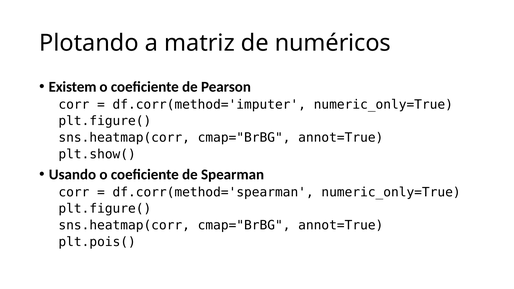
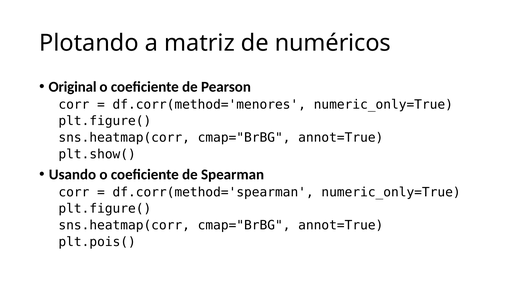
Existem: Existem -> Original
df.corr(method='imputer: df.corr(method='imputer -> df.corr(method='menores
